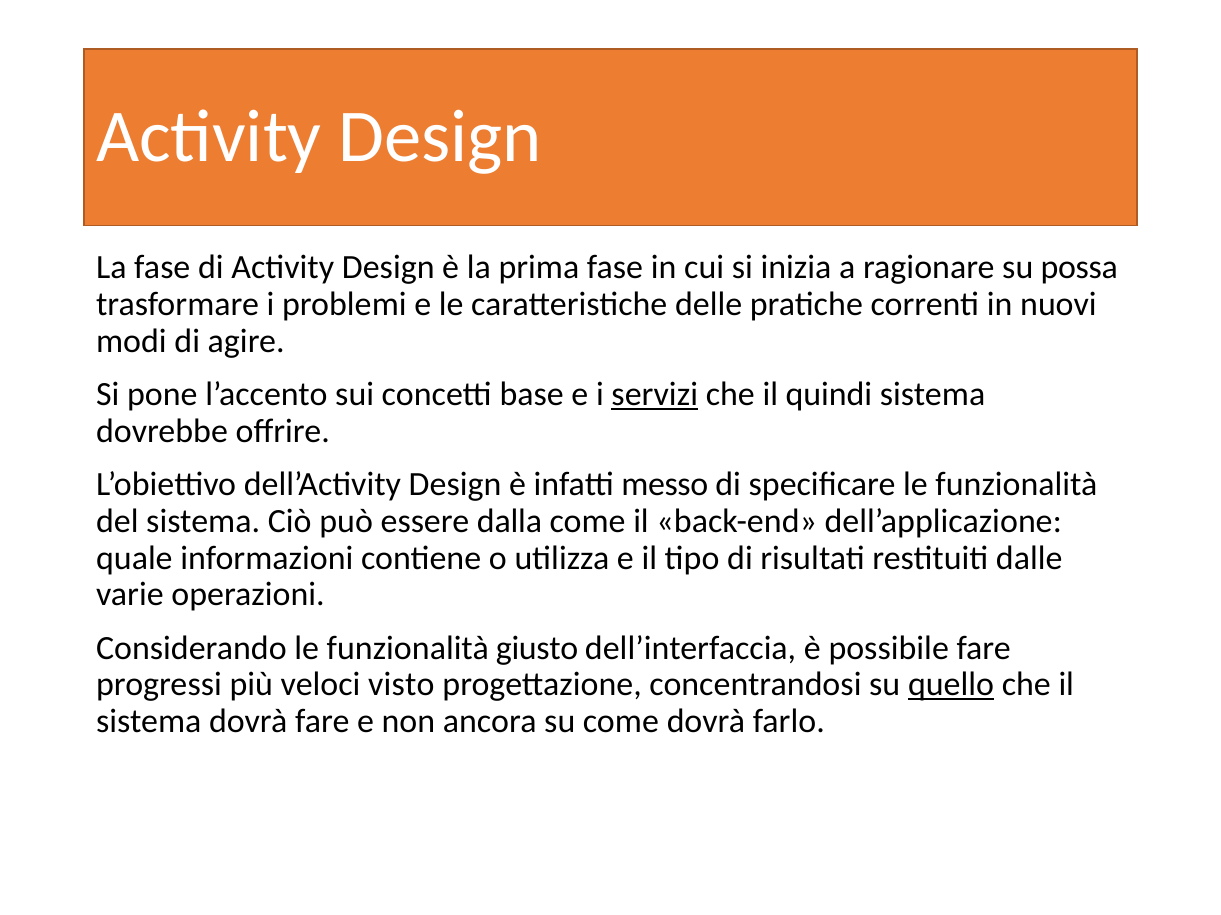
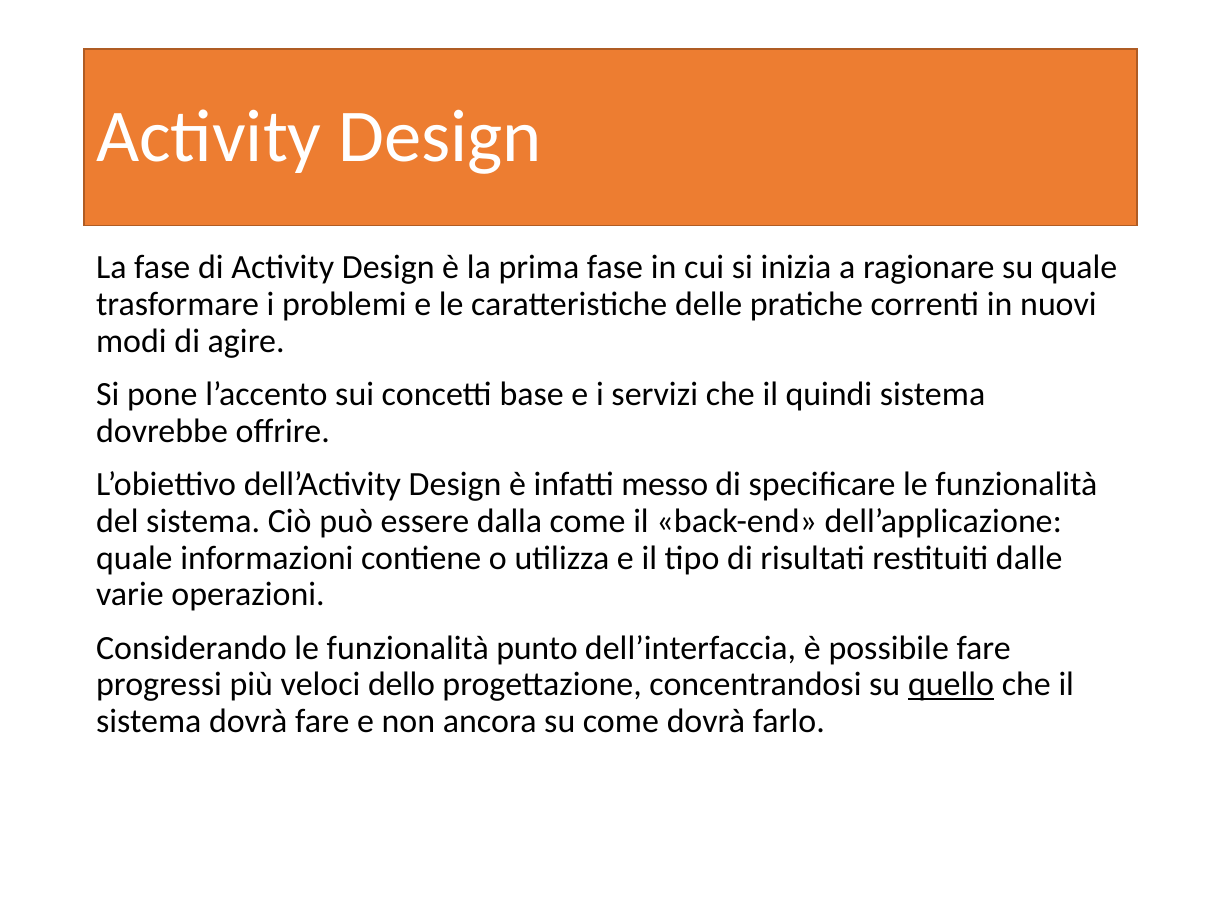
su possa: possa -> quale
servizi underline: present -> none
giusto: giusto -> punto
visto: visto -> dello
